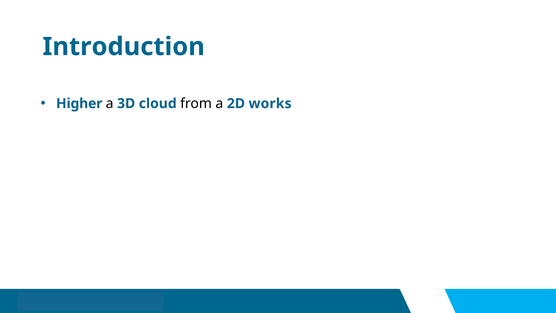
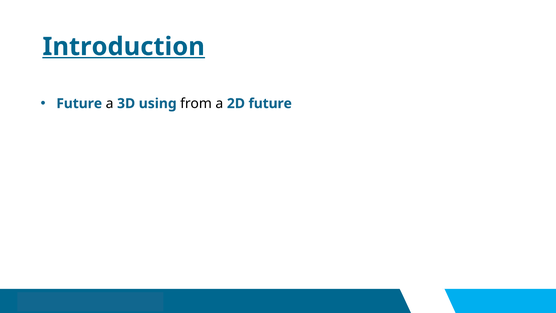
Introduction underline: none -> present
Higher at (79, 103): Higher -> Future
cloud: cloud -> using
2D works: works -> future
